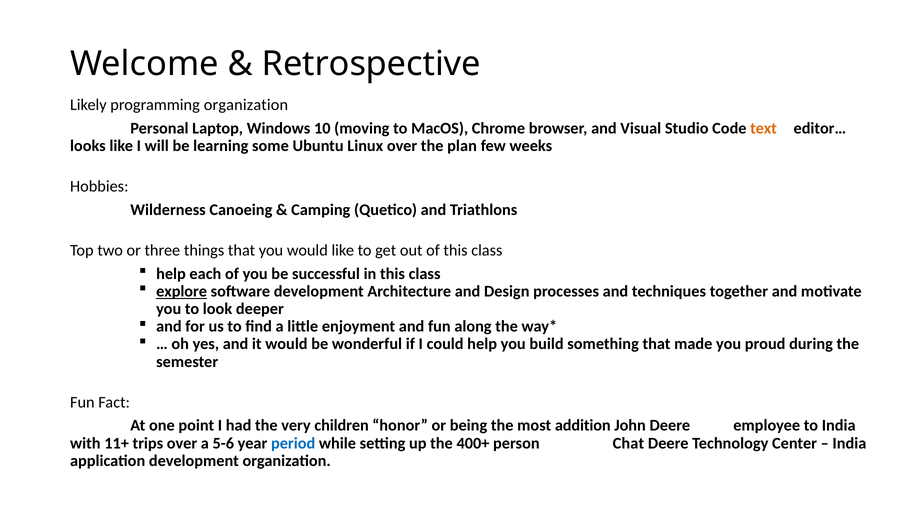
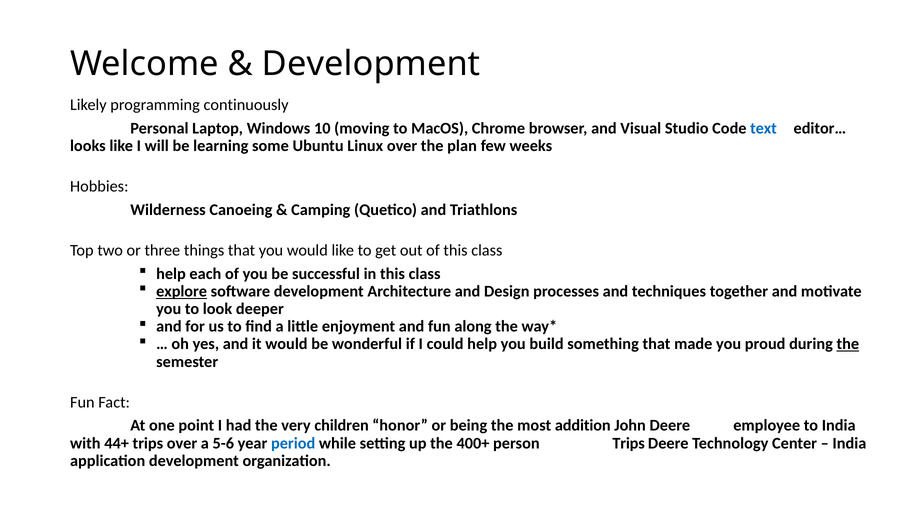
Retrospective at (371, 64): Retrospective -> Development
programming organization: organization -> continuously
text colour: orange -> blue
the at (848, 344) underline: none -> present
11+: 11+ -> 44+
person Chat: Chat -> Trips
